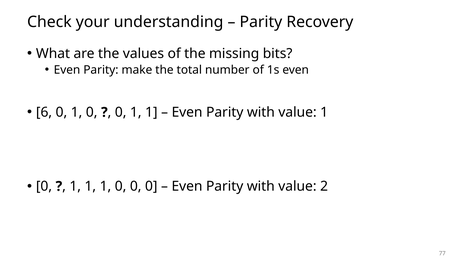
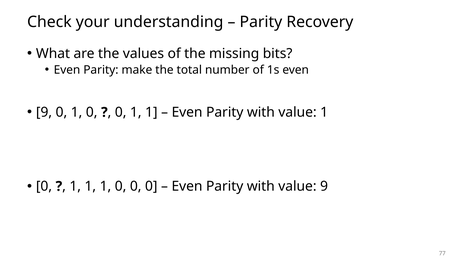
6 at (44, 112): 6 -> 9
value 2: 2 -> 9
